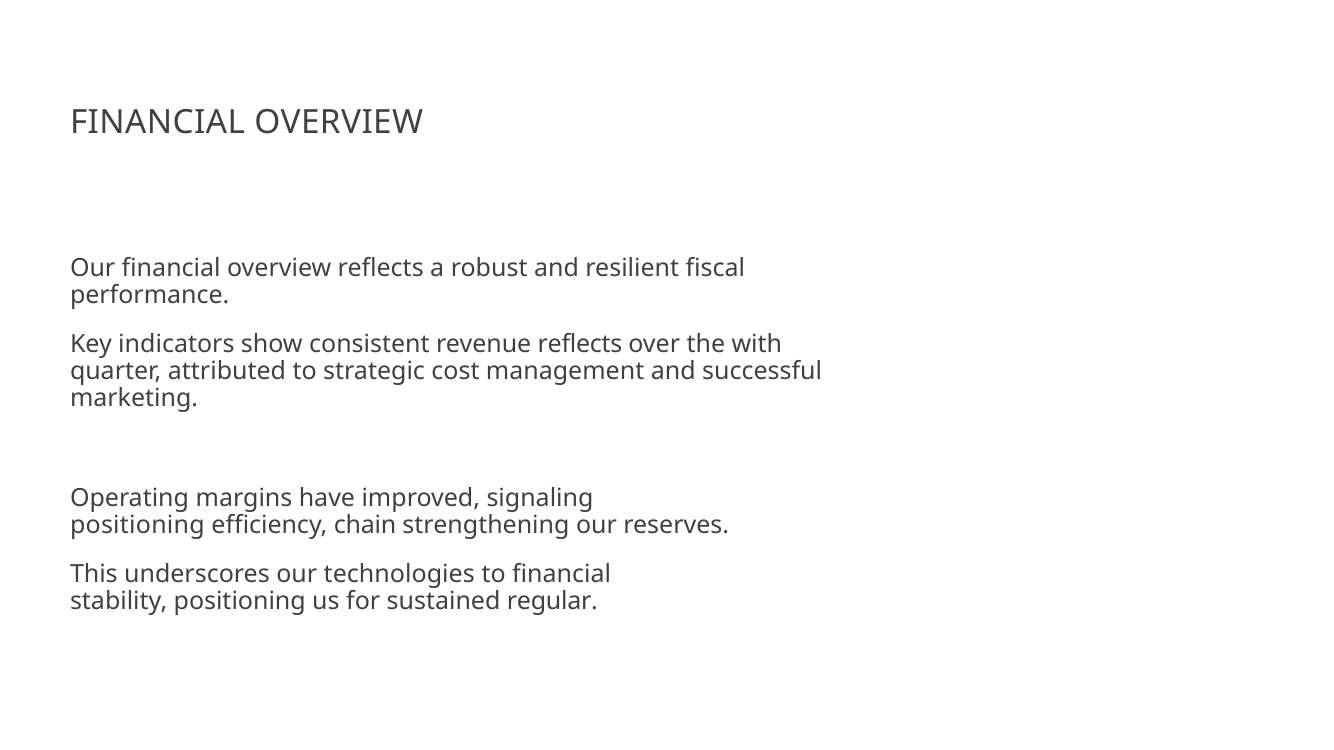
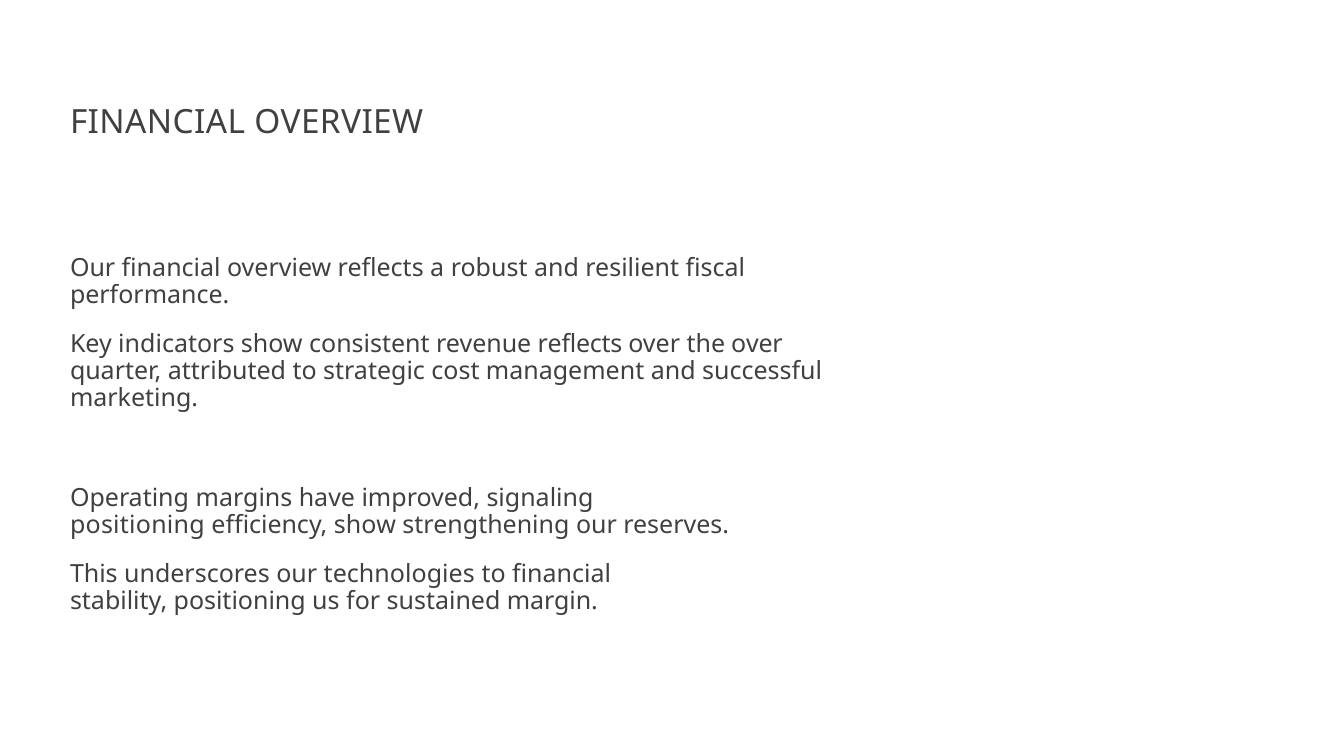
the with: with -> over
efficiency chain: chain -> show
regular: regular -> margin
